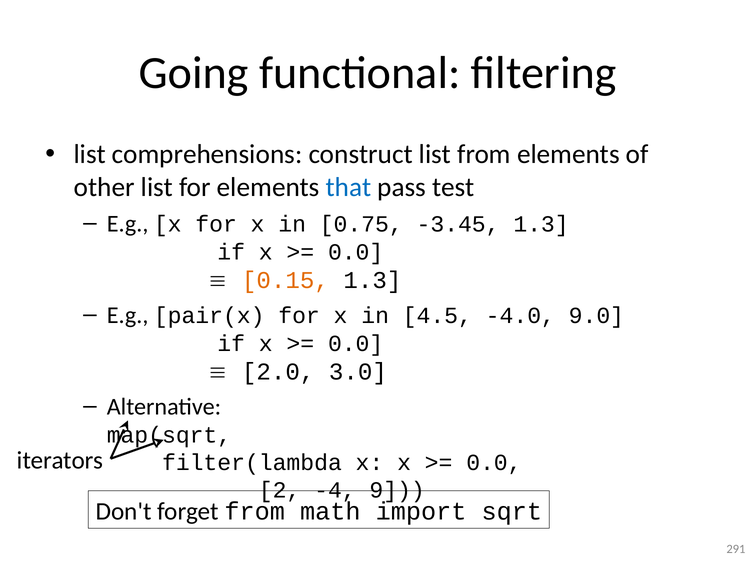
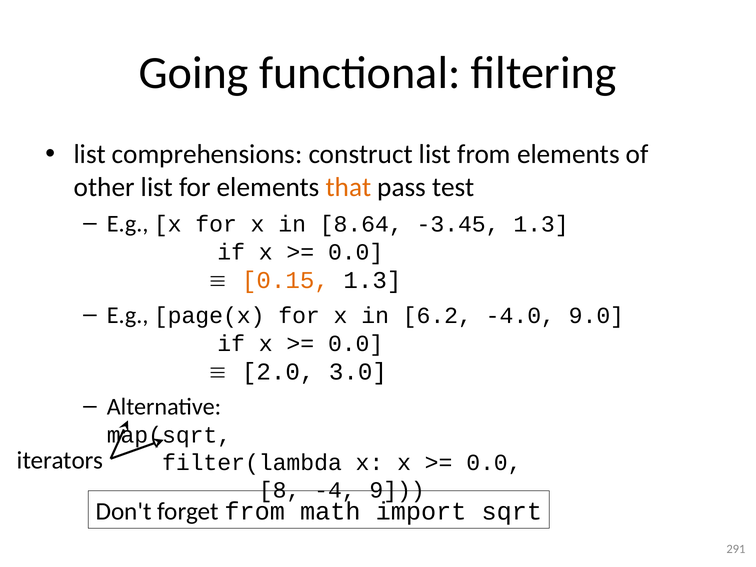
that colour: blue -> orange
0.75: 0.75 -> 8.64
pair(x: pair(x -> page(x
4.5: 4.5 -> 6.2
2: 2 -> 8
